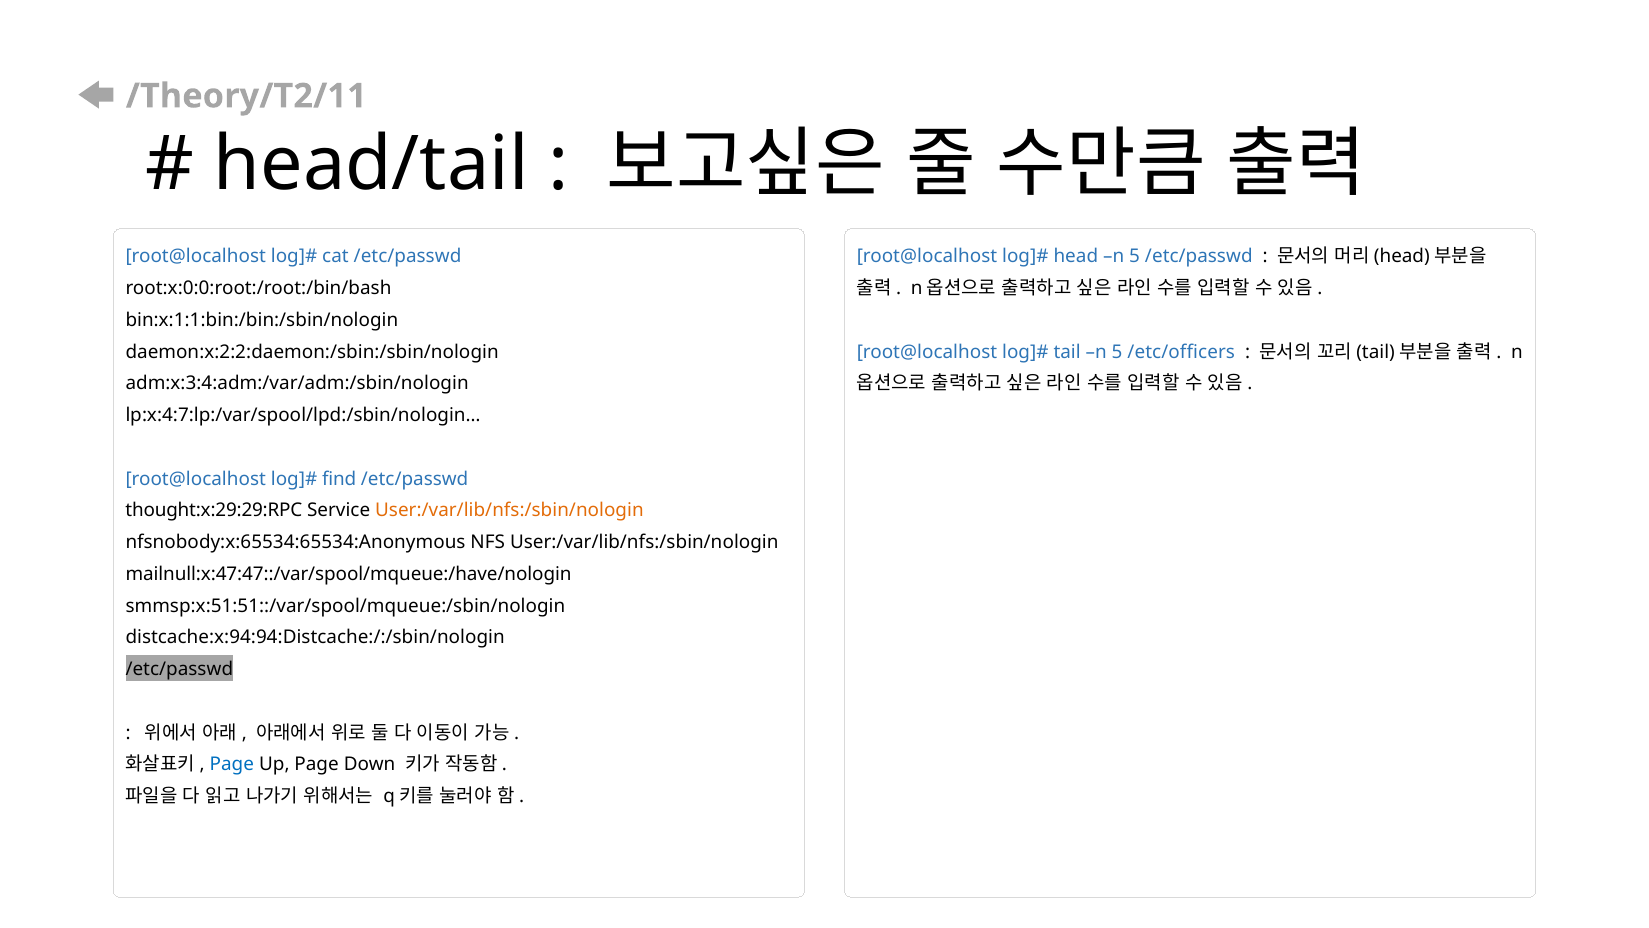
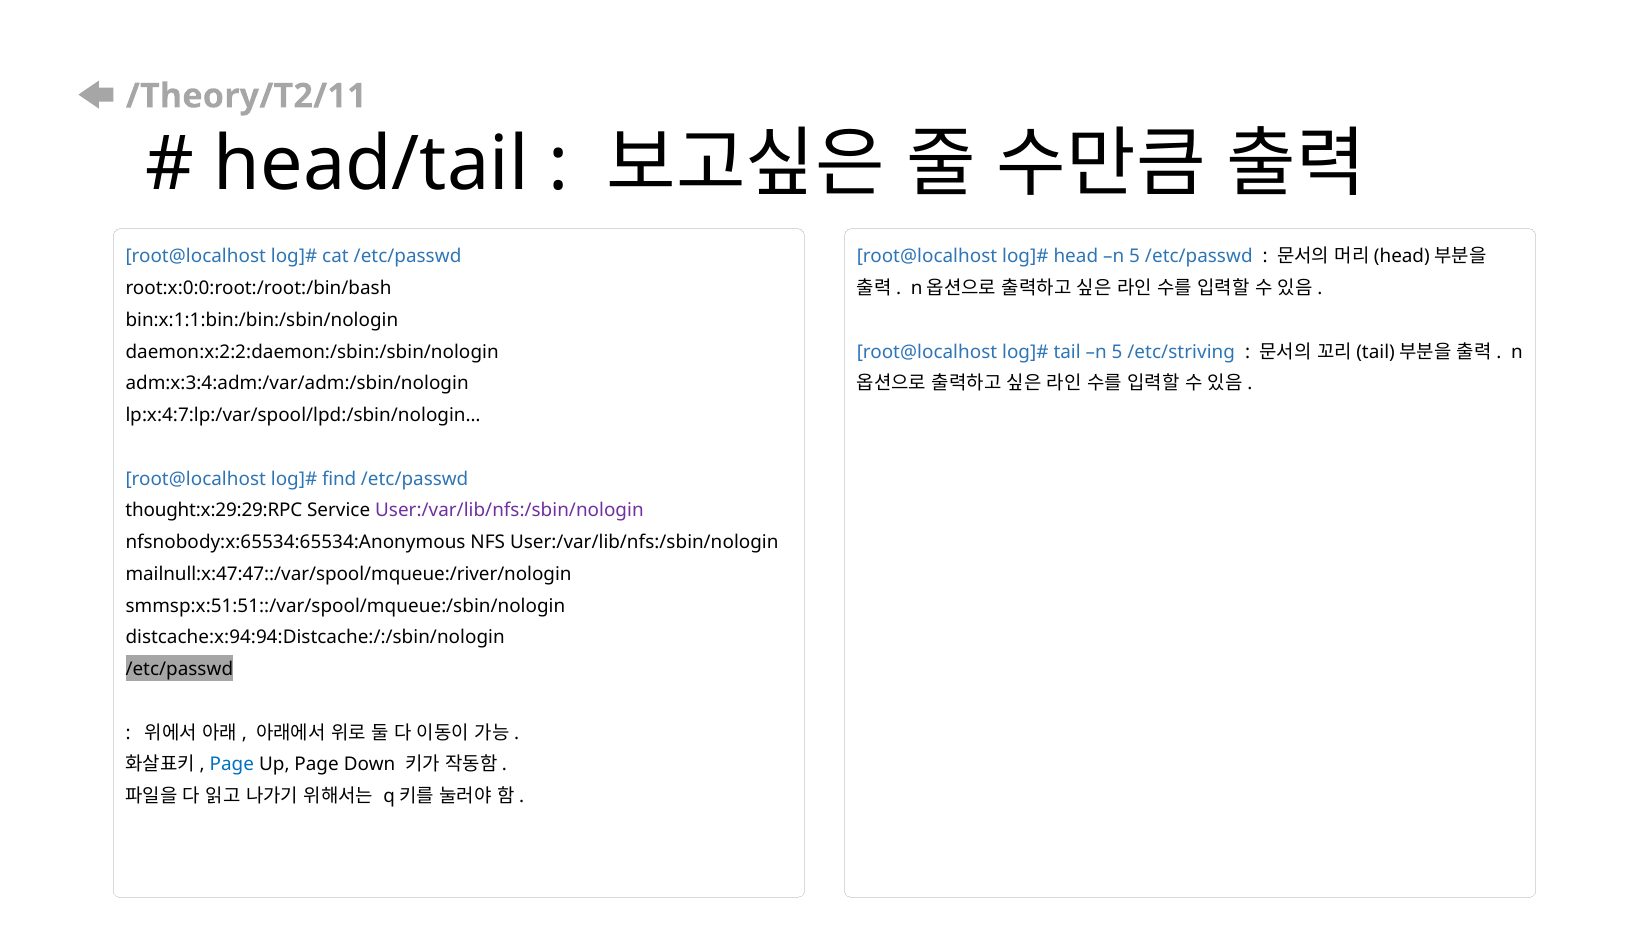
/etc/officers: /etc/officers -> /etc/striving
User:/var/lib/nfs:/sbin/nologin at (509, 510) colour: orange -> purple
mailnull:x:47:47::/var/spool/mqueue:/have/nologin: mailnull:x:47:47::/var/spool/mqueue:/have/nologin -> mailnull:x:47:47::/var/spool/mqueue:/river/nologin
